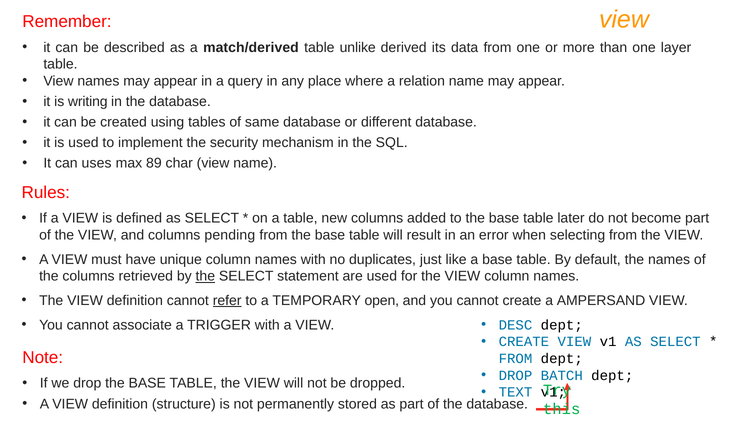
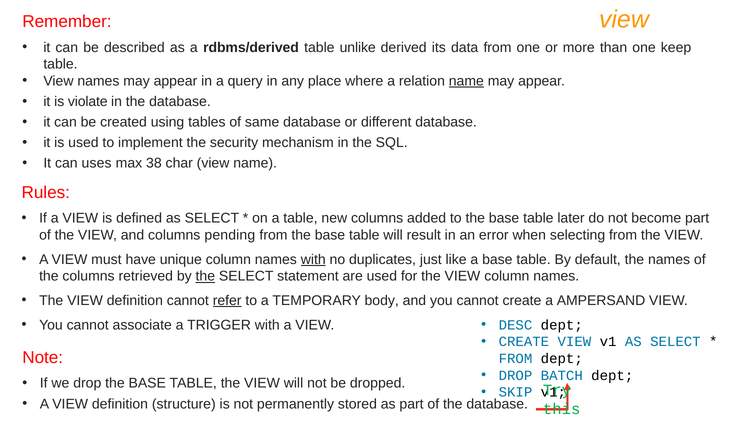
match/derived: match/derived -> rdbms/derived
layer: layer -> keep
name at (466, 81) underline: none -> present
writing: writing -> violate
89: 89 -> 38
with at (313, 259) underline: none -> present
open: open -> body
TEXT: TEXT -> SKIP
